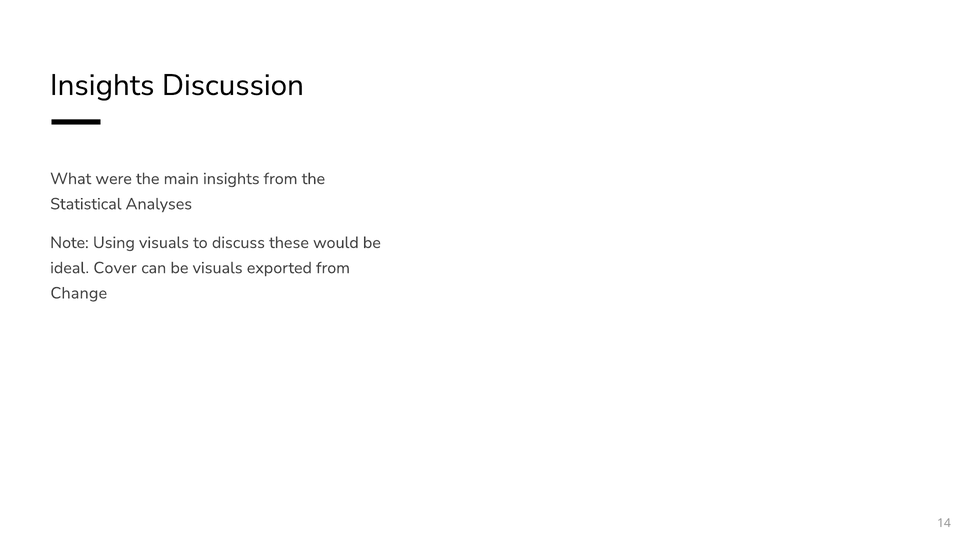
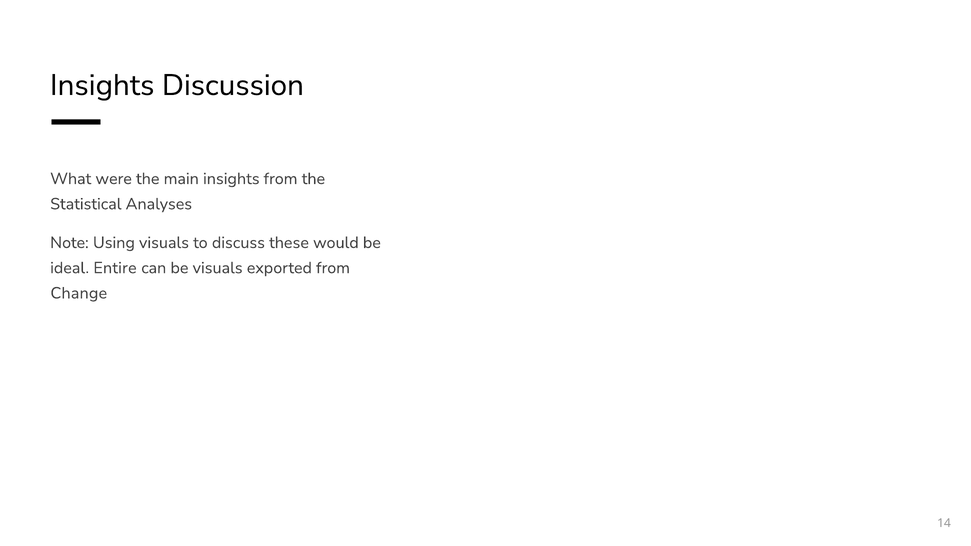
Cover: Cover -> Entire
